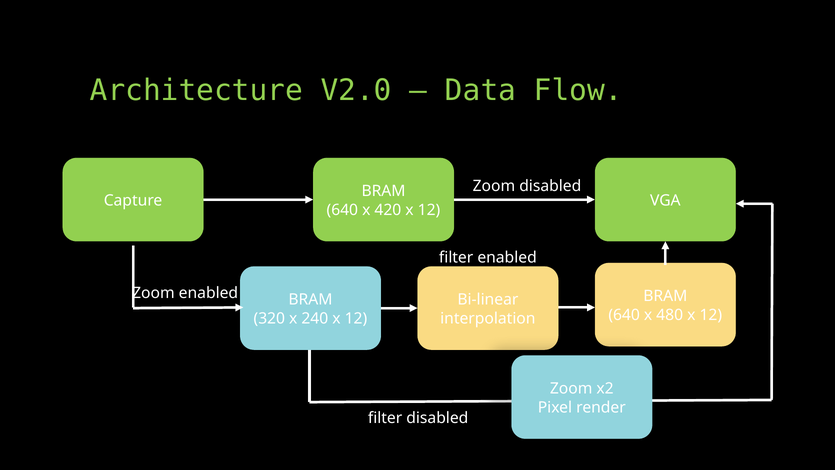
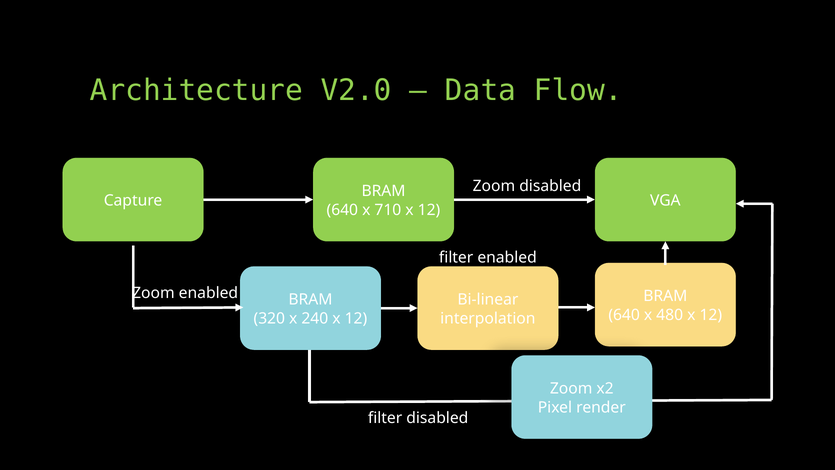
420: 420 -> 710
